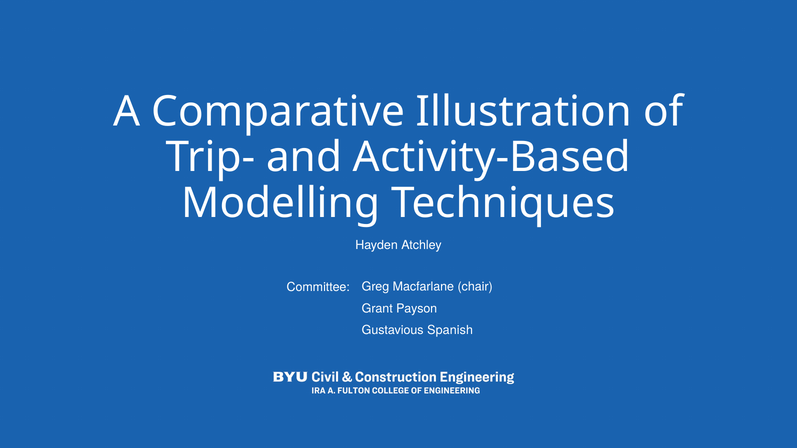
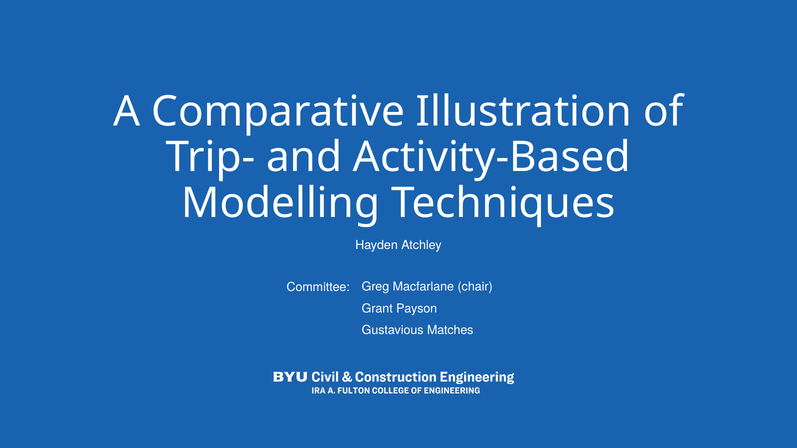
Spanish: Spanish -> Matches
